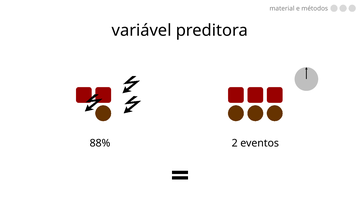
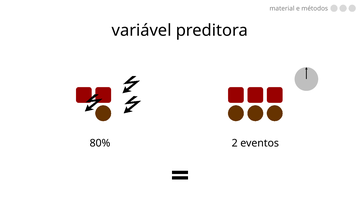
88%: 88% -> 80%
